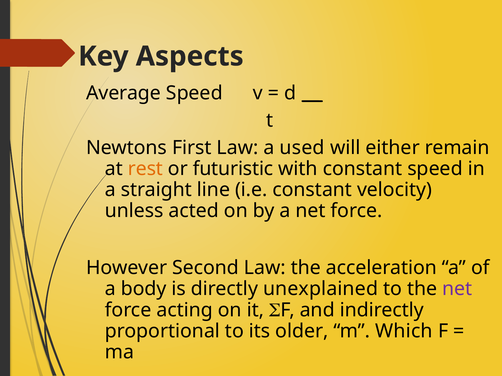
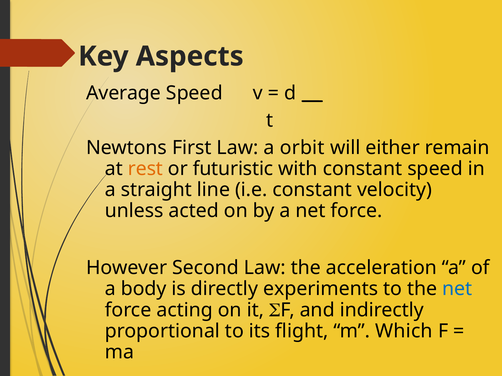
used: used -> orbit
unexplained: unexplained -> experiments
net at (457, 289) colour: purple -> blue
older: older -> flight
